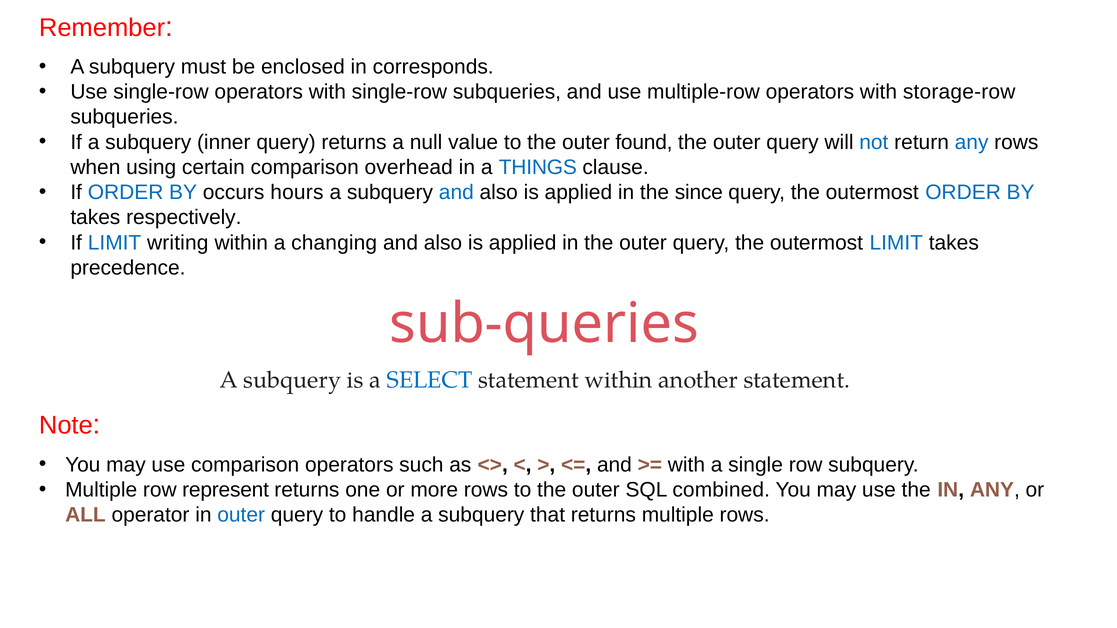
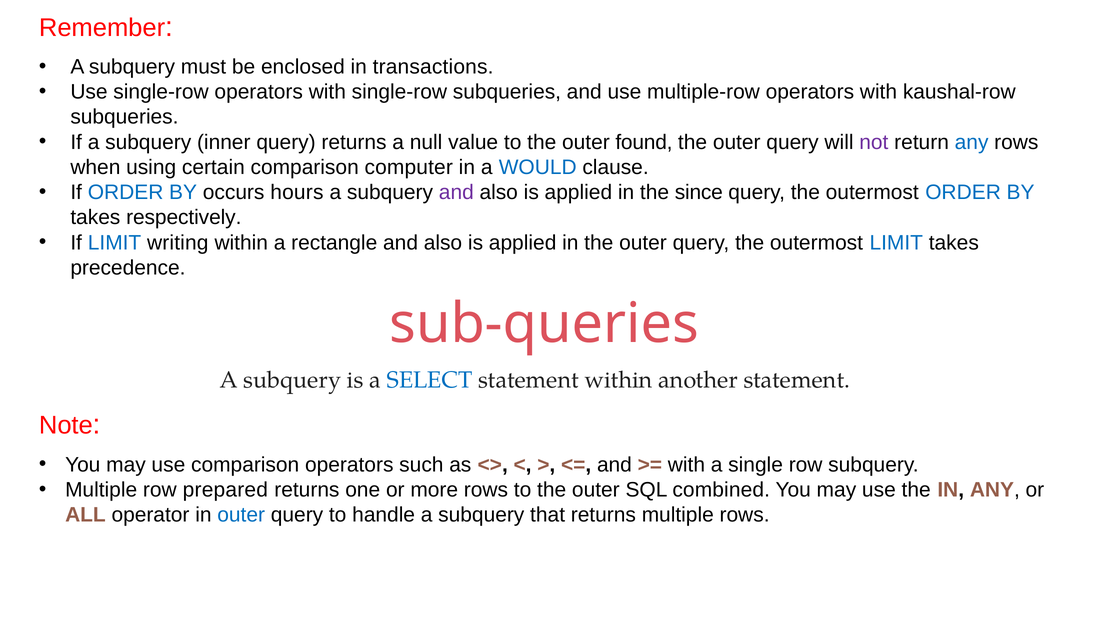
corresponds: corresponds -> transactions
storage-row: storage-row -> kaushal-row
not colour: blue -> purple
overhead: overhead -> computer
THINGS: THINGS -> WOULD
and at (456, 193) colour: blue -> purple
changing: changing -> rectangle
represent: represent -> prepared
